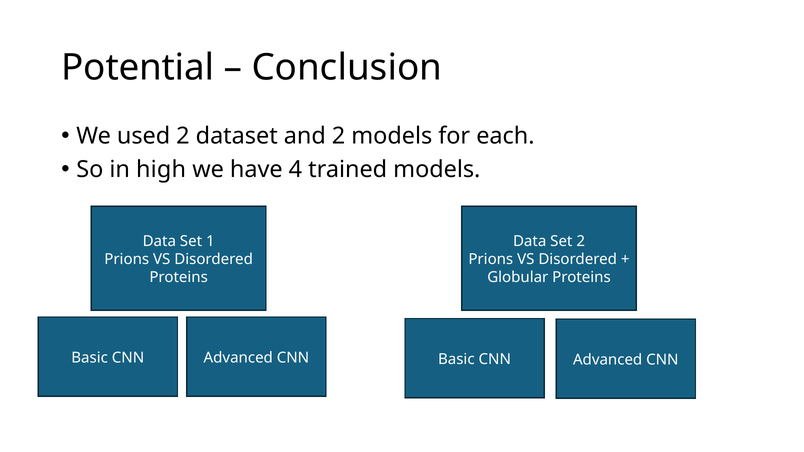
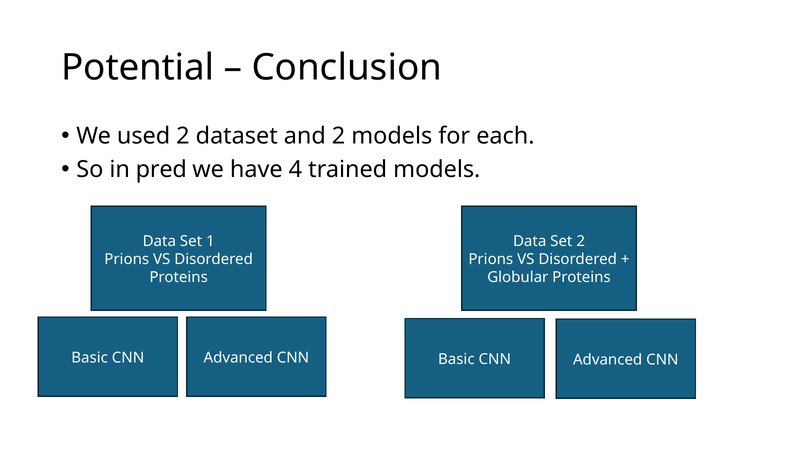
high: high -> pred
